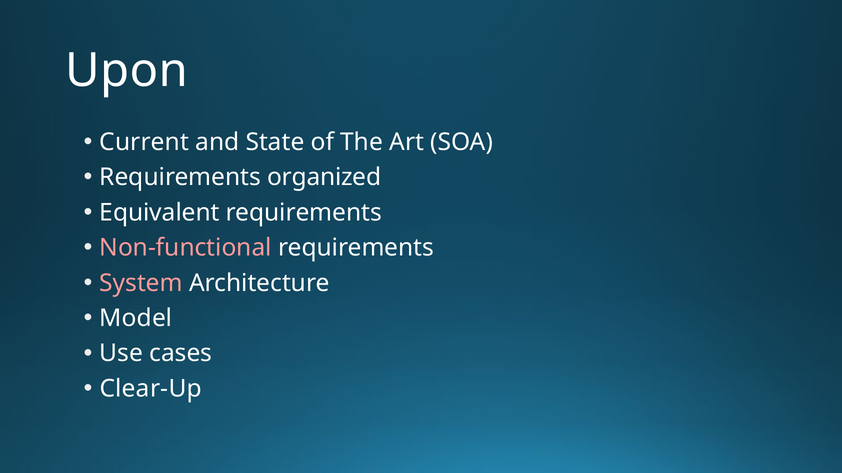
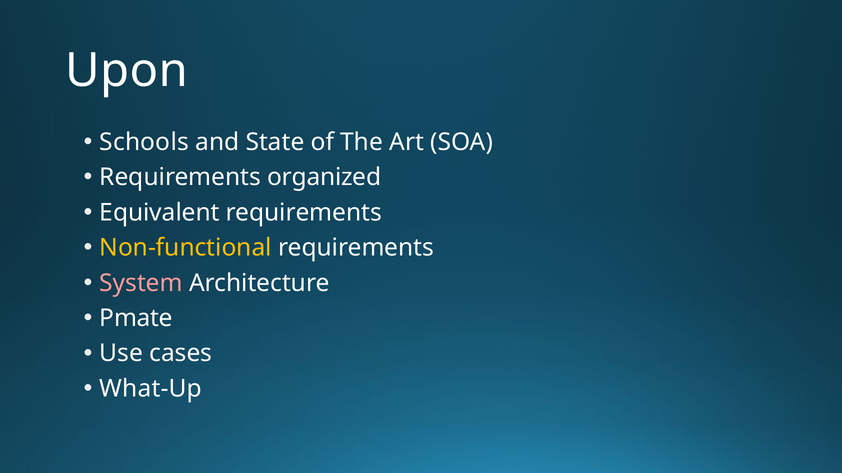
Current: Current -> Schools
Non-functional colour: pink -> yellow
Model: Model -> Pmate
Clear-Up: Clear-Up -> What-Up
